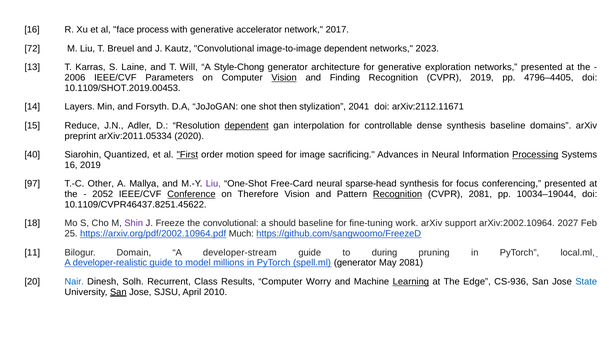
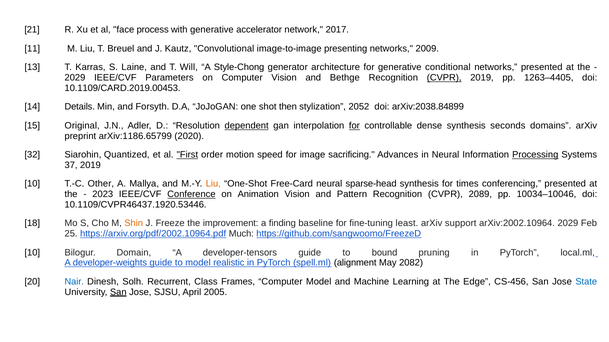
16 at (32, 30): 16 -> 21
72: 72 -> 11
image-to-image dependent: dependent -> presenting
2023: 2023 -> 2009
exploration: exploration -> conditional
2006 at (75, 78): 2006 -> 2029
Vision at (284, 78) underline: present -> none
Finding: Finding -> Bethge
CVPR at (444, 78) underline: none -> present
4796–4405: 4796–4405 -> 1263–4405
10.1109/SHOT.2019.00453: 10.1109/SHOT.2019.00453 -> 10.1109/CARD.2019.00453
Layers: Layers -> Details
2041: 2041 -> 2052
arXiv:2112.11671: arXiv:2112.11671 -> arXiv:2038.84899
Reduce: Reduce -> Original
for at (354, 126) underline: none -> present
synthesis baseline: baseline -> seconds
arXiv:2011.05334: arXiv:2011.05334 -> arXiv:1186.65799
40: 40 -> 32
16 at (71, 165): 16 -> 37
97 at (32, 184): 97 -> 10
Liu at (213, 184) colour: purple -> orange
focus: focus -> times
2052: 2052 -> 2023
Therefore: Therefore -> Animation
Recognition at (398, 195) underline: present -> none
CVPR 2081: 2081 -> 2089
10034–19044: 10034–19044 -> 10034–10046
10.1109/CVPR46437.8251.45622: 10.1109/CVPR46437.8251.45622 -> 10.1109/CVPR46437.1920.53446
Shin colour: purple -> orange
the convolutional: convolutional -> improvement
should: should -> finding
work: work -> least
arXiv:2002.10964 2027: 2027 -> 2029
11 at (32, 253): 11 -> 10
developer-stream: developer-stream -> developer-tensors
during: during -> bound
developer-realistic: developer-realistic -> developer-weights
millions: millions -> realistic
spell.ml generator: generator -> alignment
May 2081: 2081 -> 2082
Results: Results -> Frames
Computer Worry: Worry -> Model
Learning underline: present -> none
CS-936: CS-936 -> CS-456
2010: 2010 -> 2005
